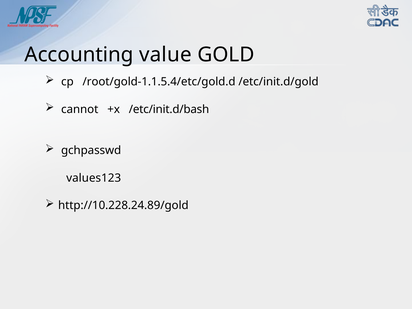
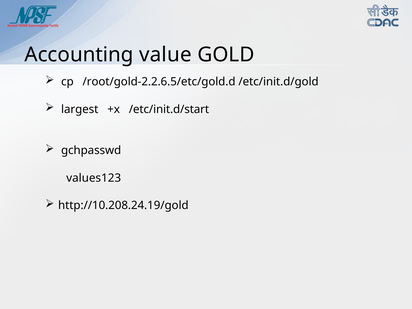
/root/gold-1.1.5.4/etc/gold.d: /root/gold-1.1.5.4/etc/gold.d -> /root/gold-2.2.6.5/etc/gold.d
cannot: cannot -> largest
/etc/init.d/bash: /etc/init.d/bash -> /etc/init.d/start
http://10.228.24.89/gold: http://10.228.24.89/gold -> http://10.208.24.19/gold
